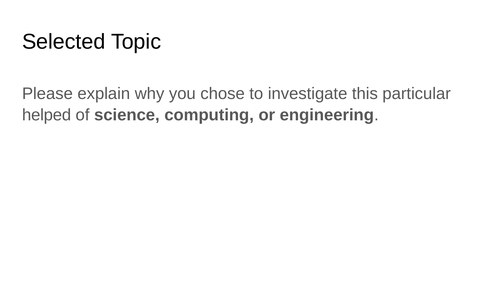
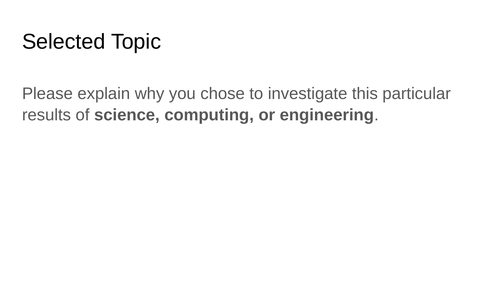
helped: helped -> results
